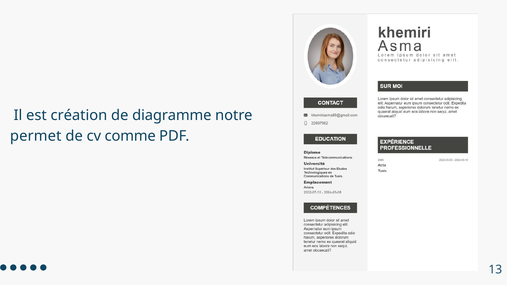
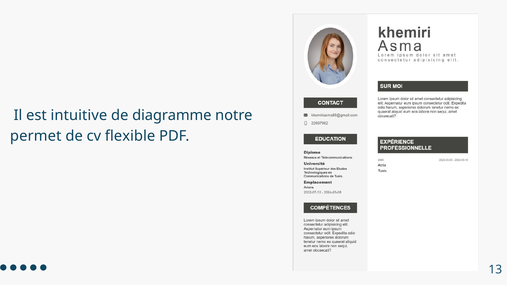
création: création -> intuitive
comme: comme -> flexible
